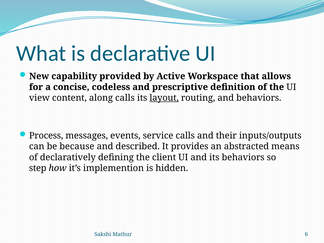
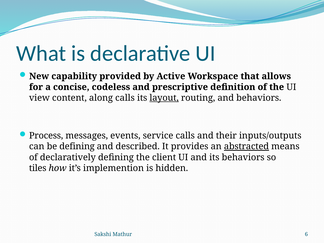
be because: because -> defining
abstracted underline: none -> present
step: step -> tiles
